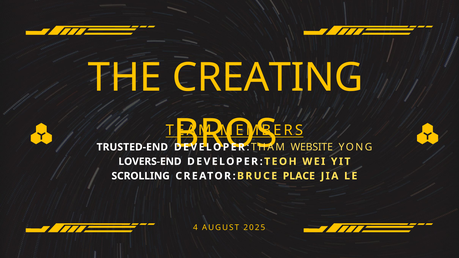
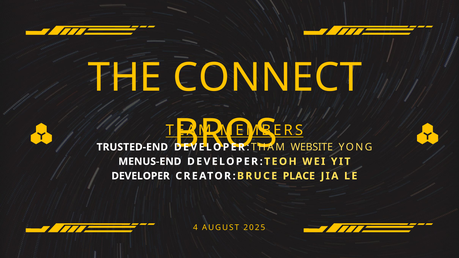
CREATING: CREATING -> CONNECT
LOVERS-END: LOVERS-END -> MENUS-END
SCROLLING at (141, 176): SCROLLING -> DEVELOPER
